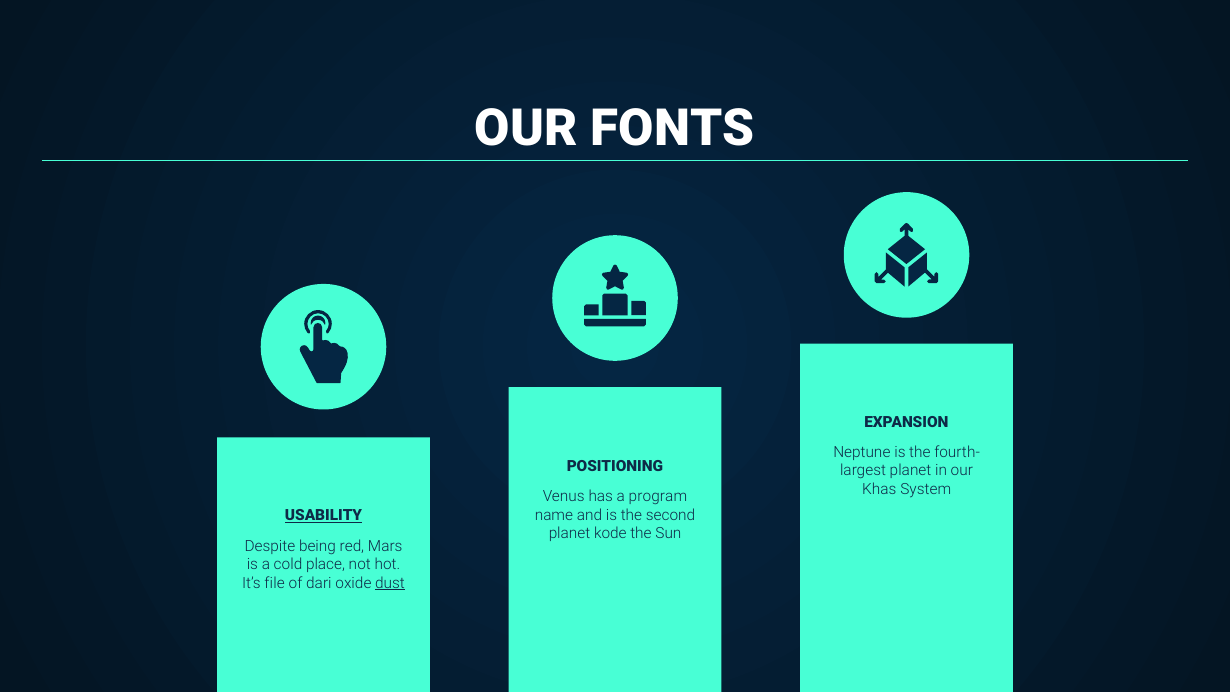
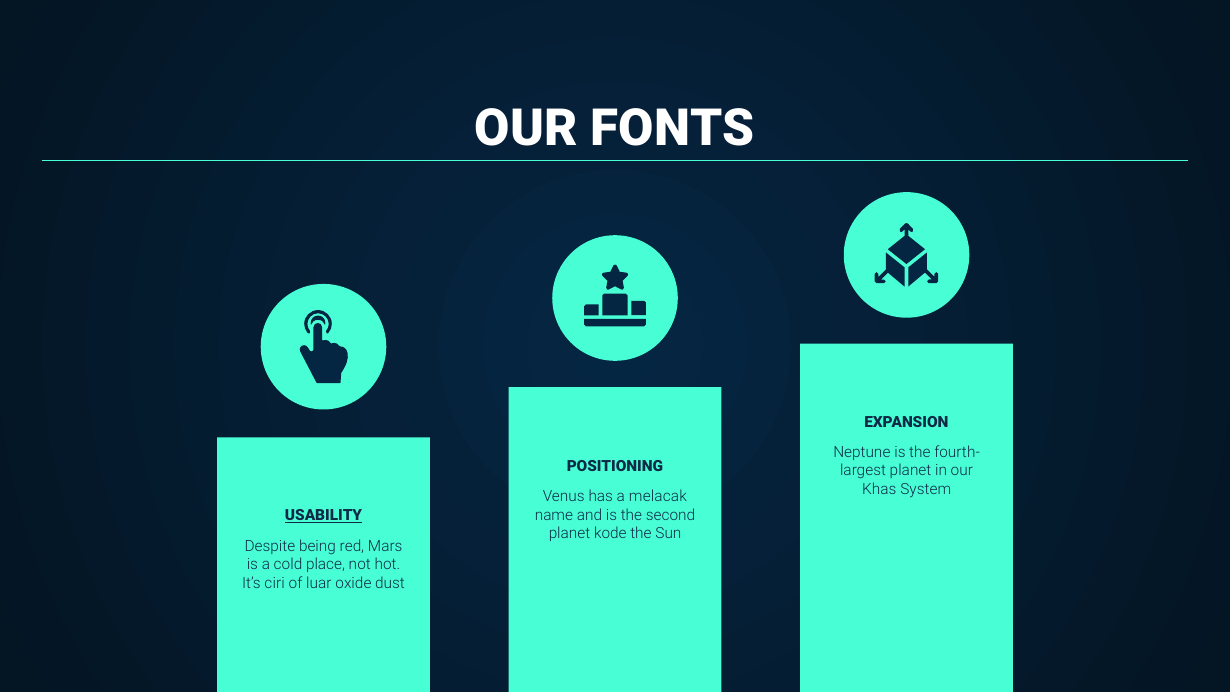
program: program -> melacak
file: file -> ciri
dari: dari -> luar
dust underline: present -> none
